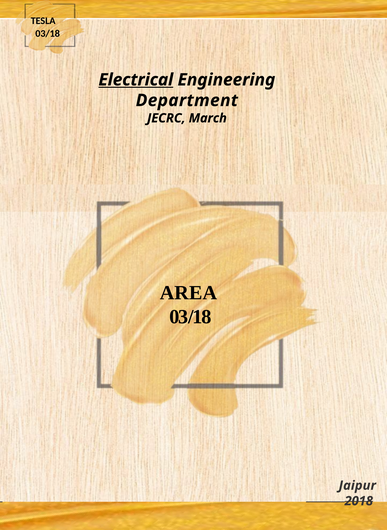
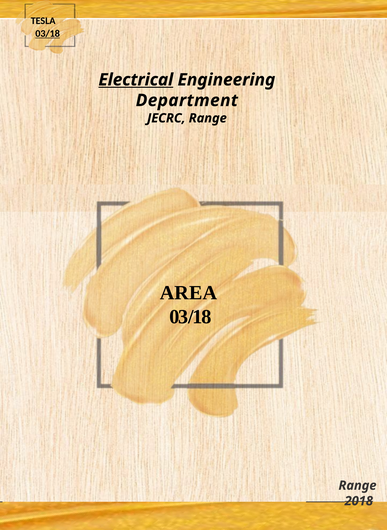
03/18 at (48, 34) underline: none -> present
JECRC March: March -> Range
Jaipur at (357, 485): Jaipur -> Range
